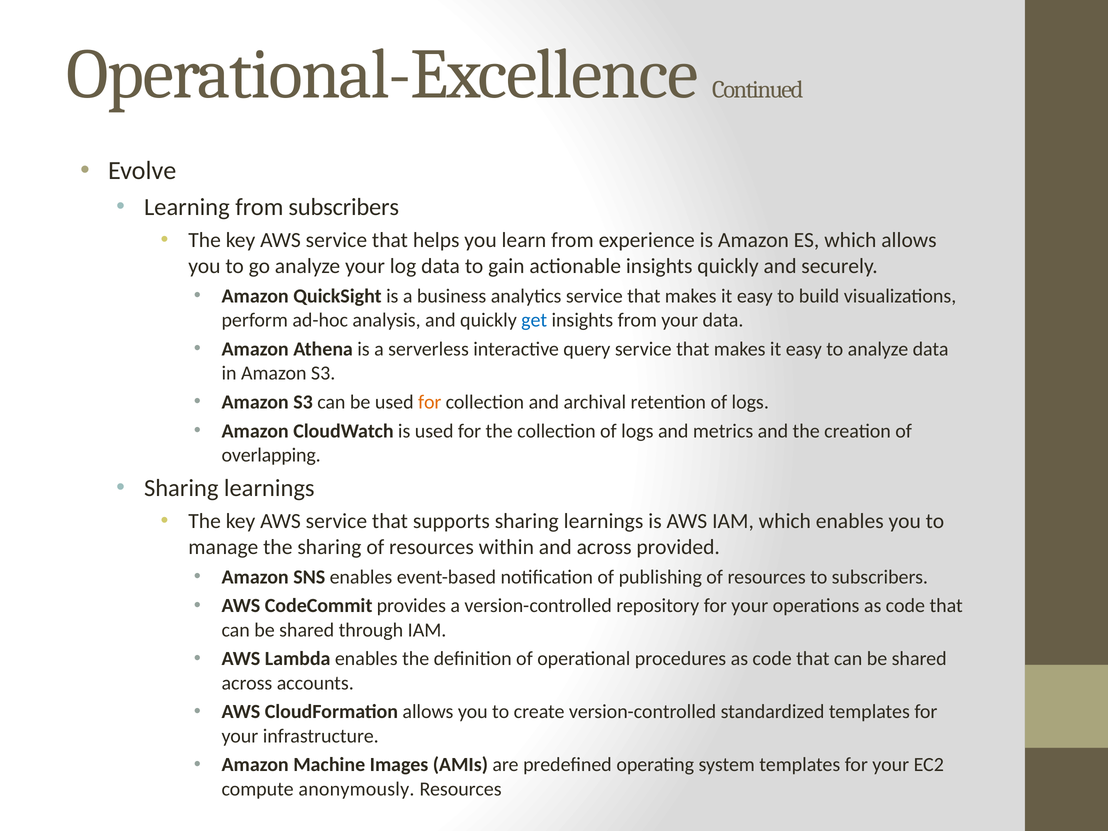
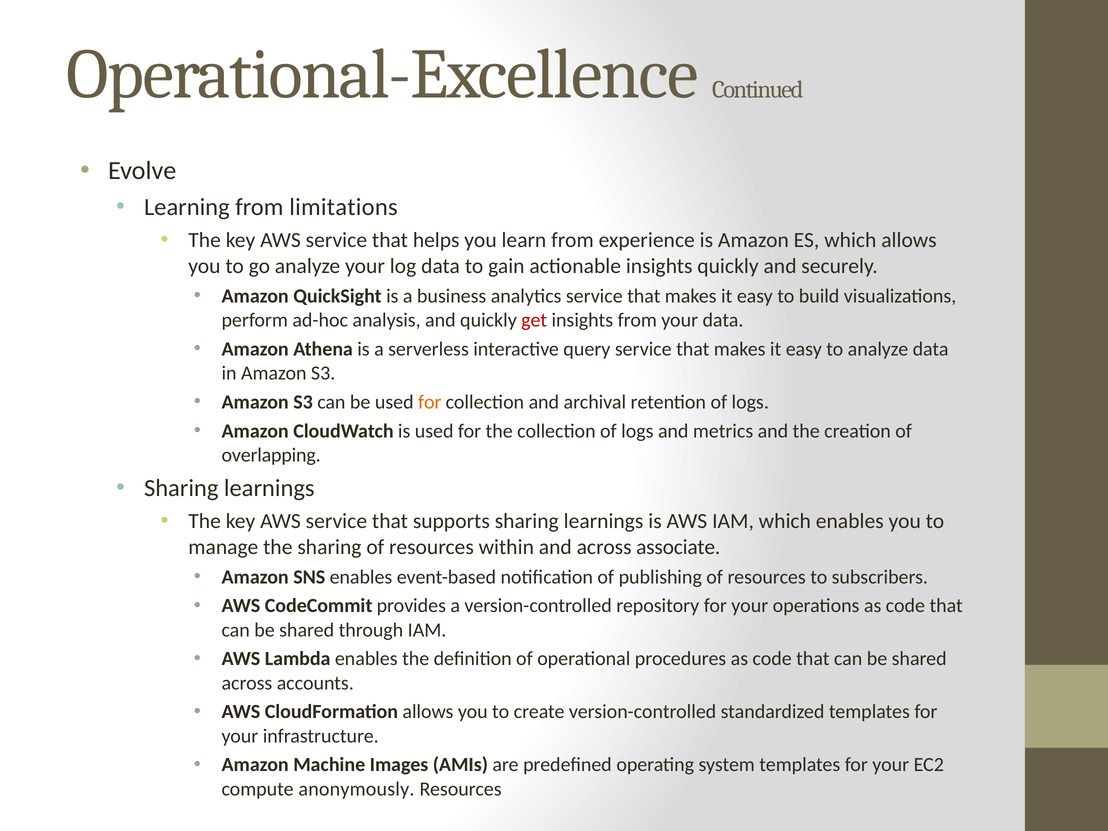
from subscribers: subscribers -> limitations
get colour: blue -> red
provided: provided -> associate
